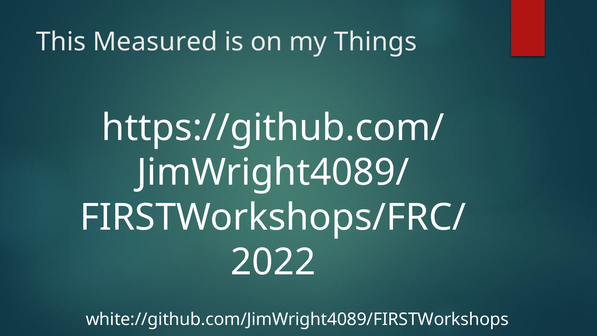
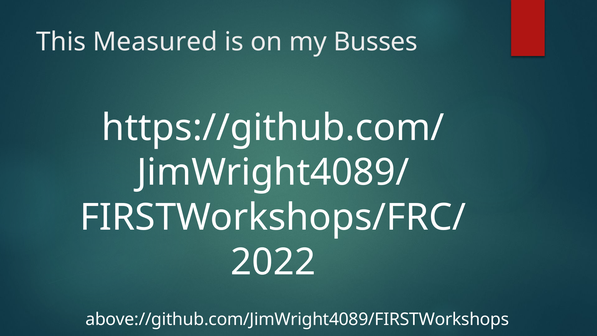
Things: Things -> Busses
white://github.com/JimWright4089/FIRSTWorkshops: white://github.com/JimWright4089/FIRSTWorkshops -> above://github.com/JimWright4089/FIRSTWorkshops
